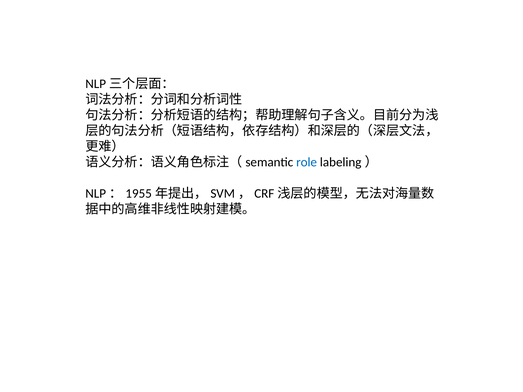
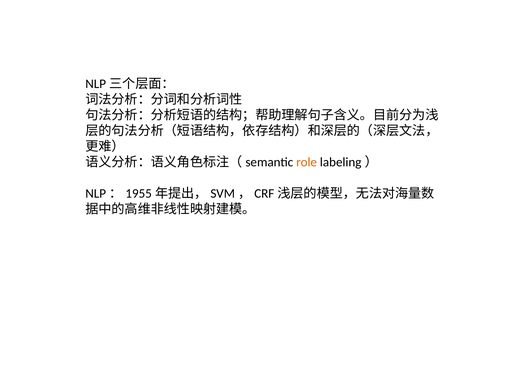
role colour: blue -> orange
